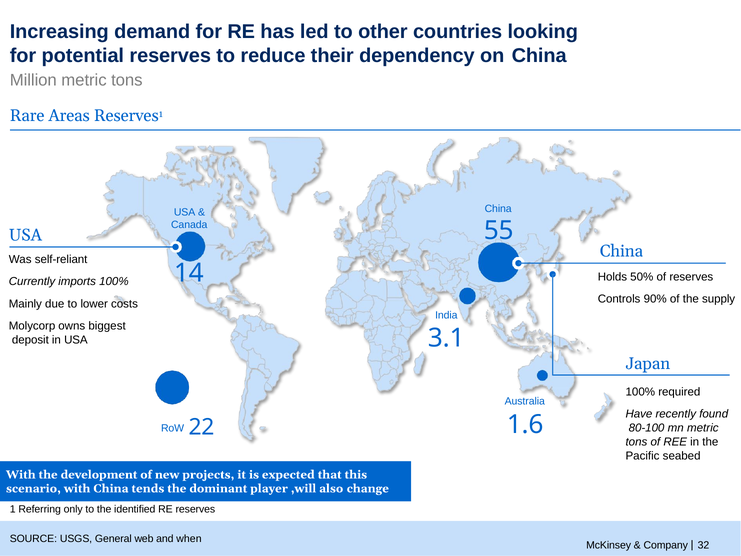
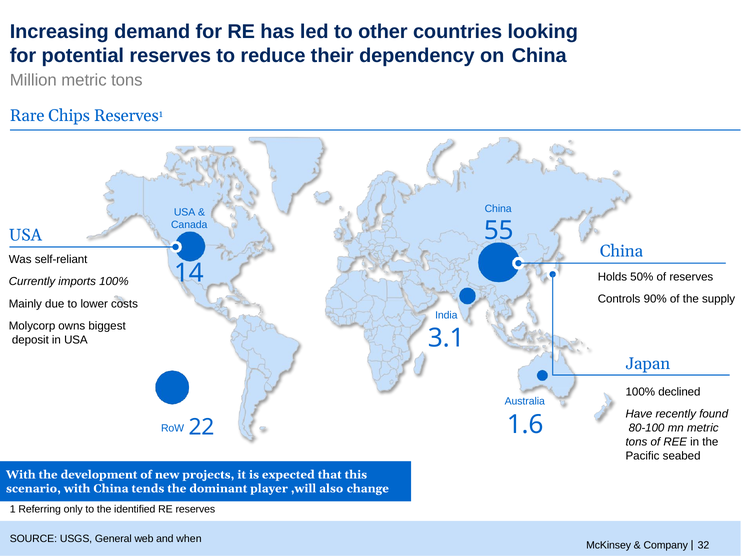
Areas: Areas -> Chips
required: required -> declined
